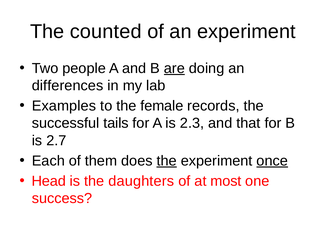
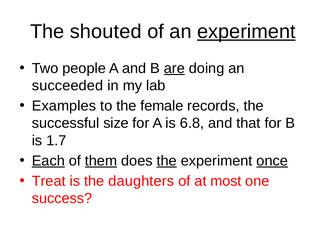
counted: counted -> shouted
experiment at (246, 32) underline: none -> present
differences: differences -> succeeded
tails: tails -> size
2.3: 2.3 -> 6.8
2.7: 2.7 -> 1.7
Each underline: none -> present
them underline: none -> present
Head: Head -> Treat
